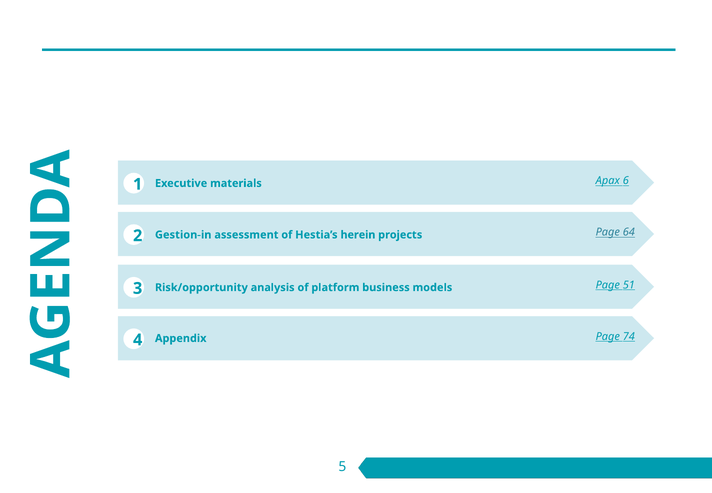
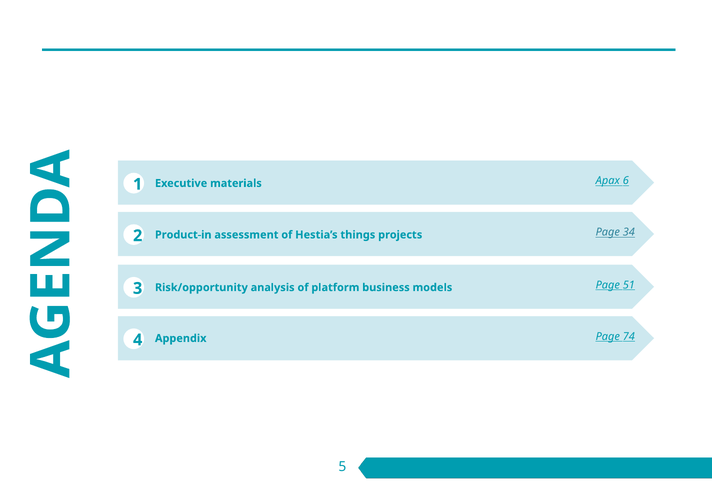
Gestion-in: Gestion-in -> Product-in
herein: herein -> things
64: 64 -> 34
